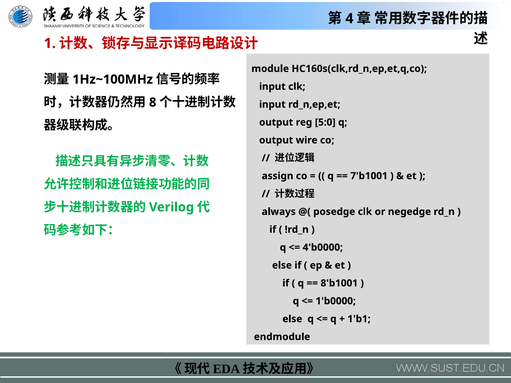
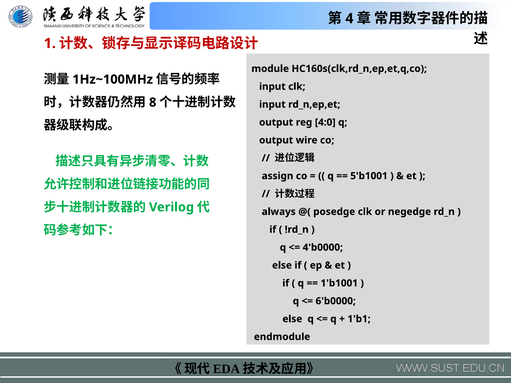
5:0: 5:0 -> 4:0
7'b1001: 7'b1001 -> 5'b1001
8'b1001: 8'b1001 -> 1'b1001
1'b0000: 1'b0000 -> 6'b0000
